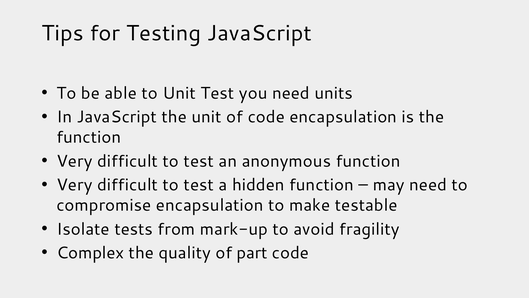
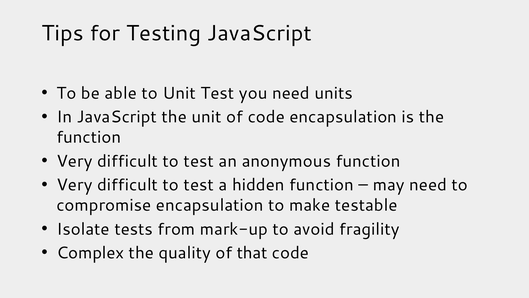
part: part -> that
